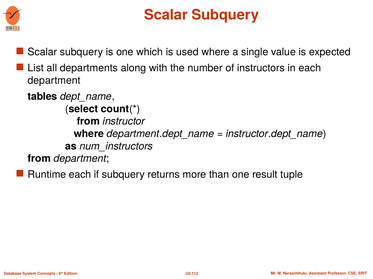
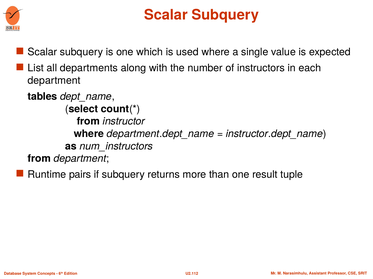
Runtime each: each -> pairs
